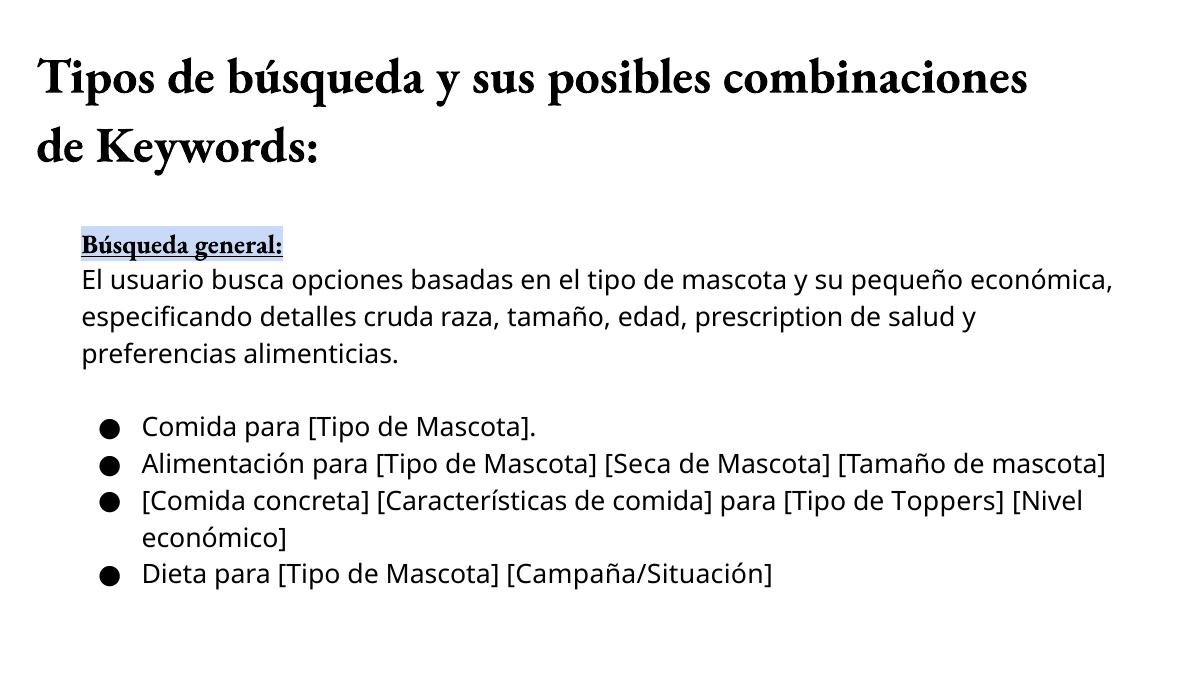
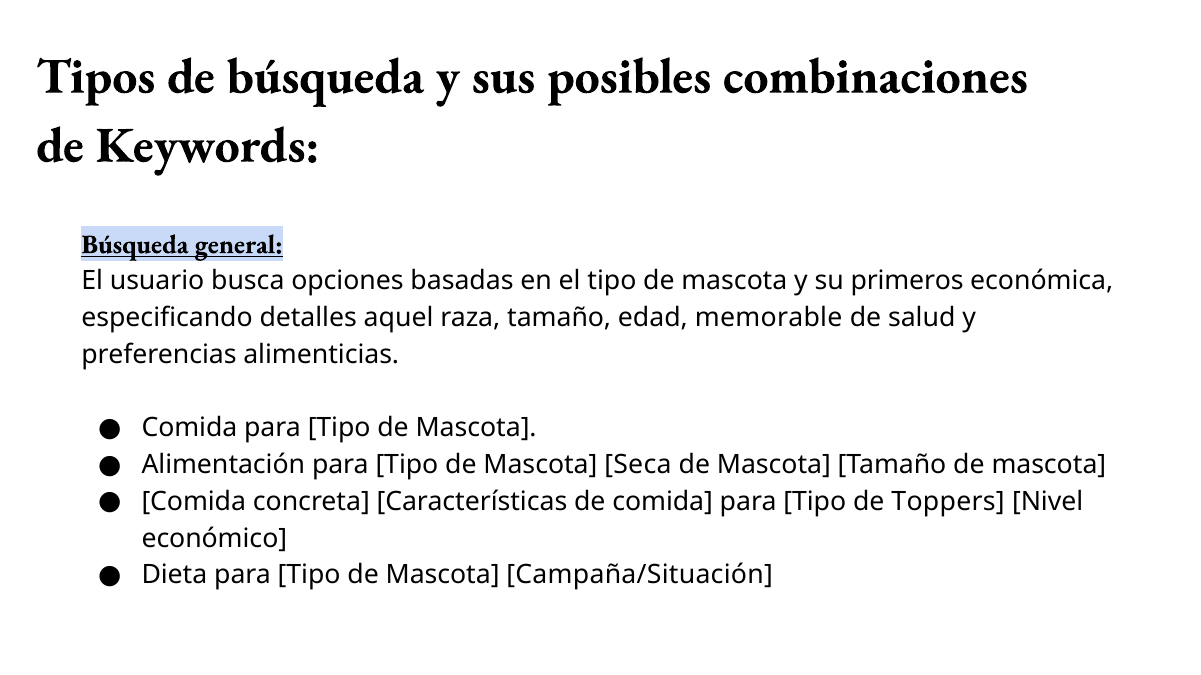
pequeño: pequeño -> primeros
cruda: cruda -> aquel
prescription: prescription -> memorable
